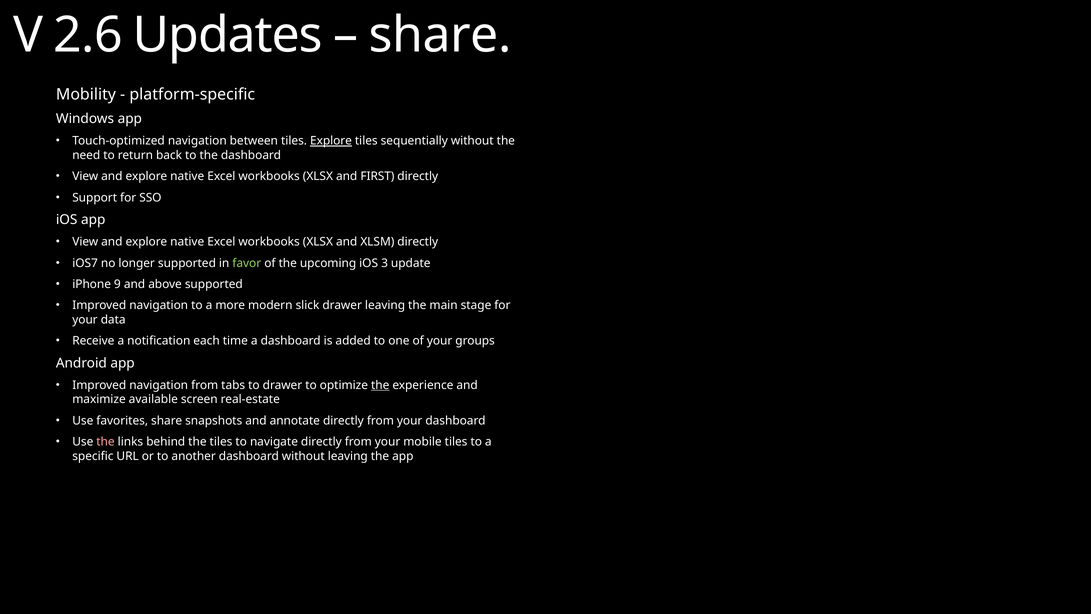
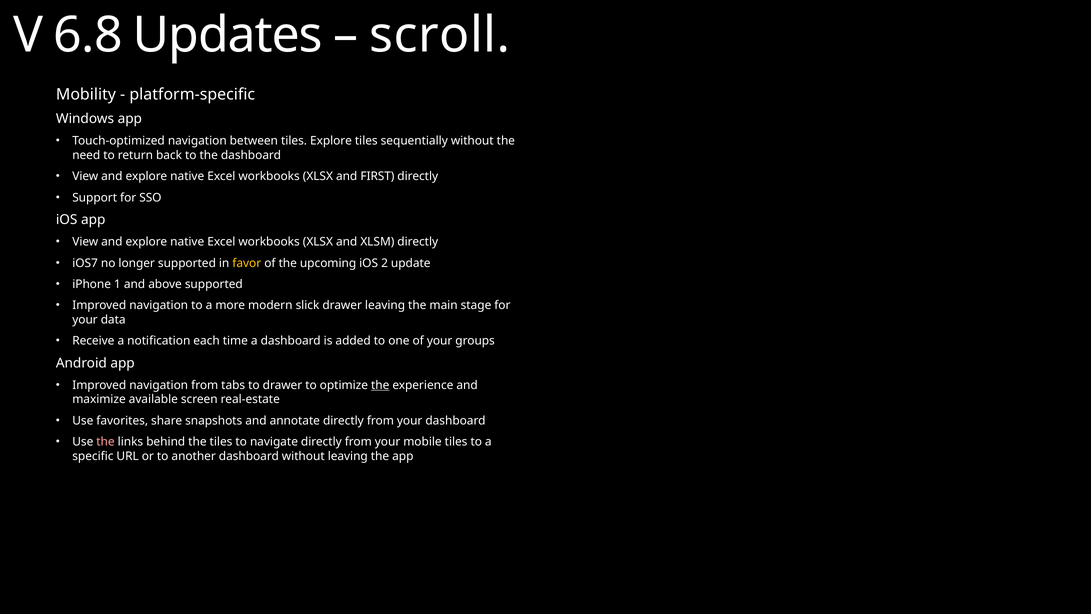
2.6: 2.6 -> 6.8
share at (440, 35): share -> scroll
Explore at (331, 141) underline: present -> none
favor colour: light green -> yellow
3: 3 -> 2
9: 9 -> 1
